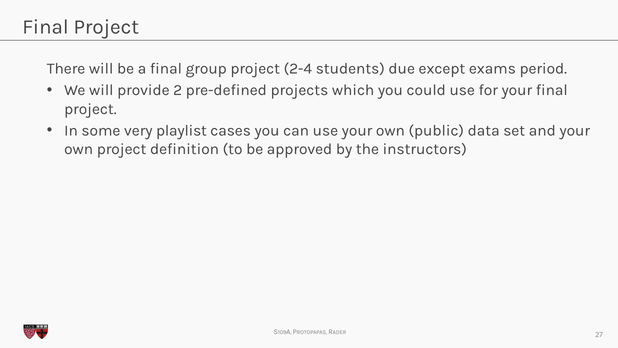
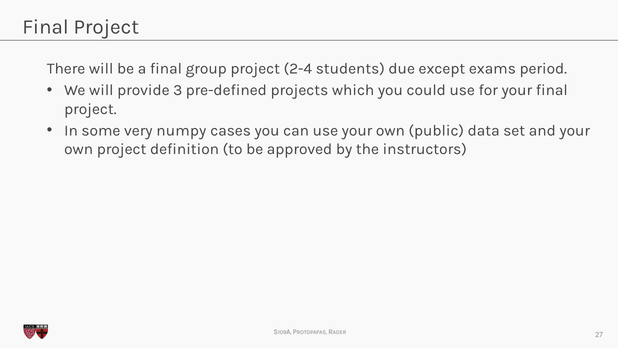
2: 2 -> 3
playlist: playlist -> numpy
